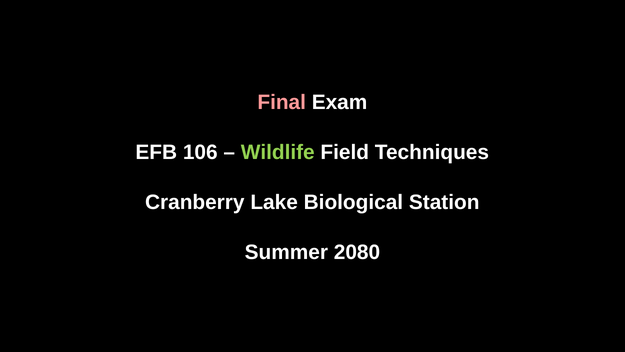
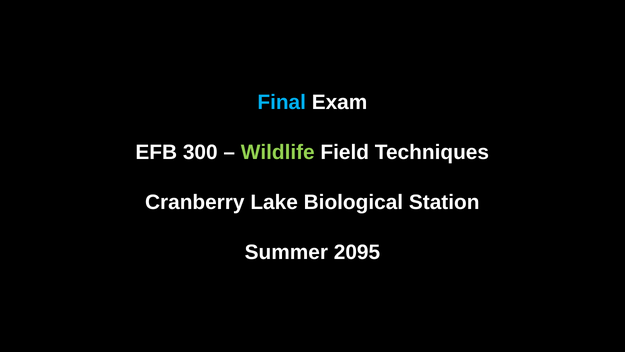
Final colour: pink -> light blue
106: 106 -> 300
2080: 2080 -> 2095
